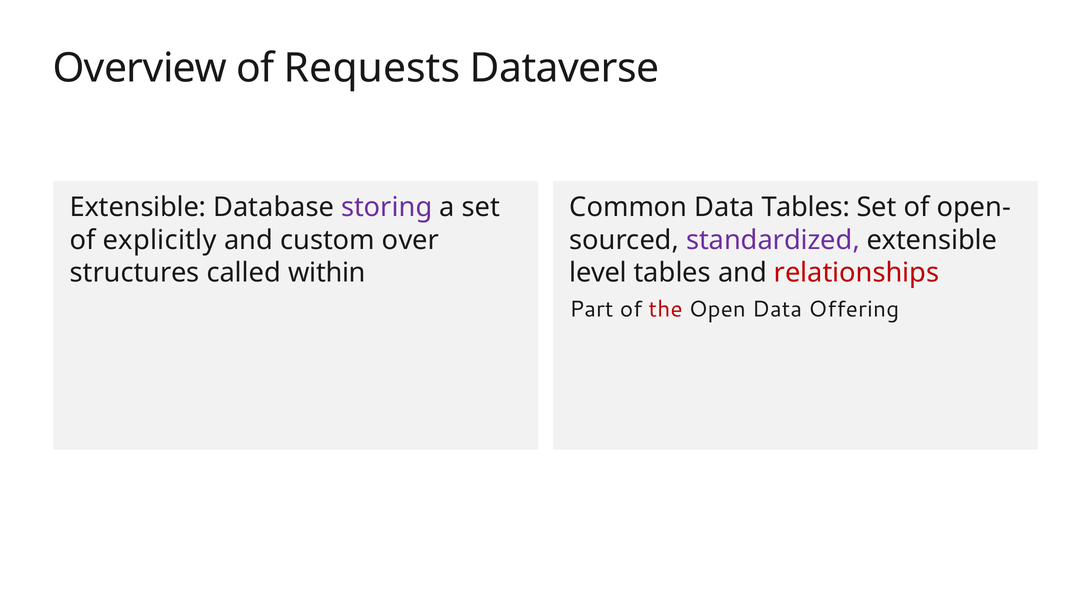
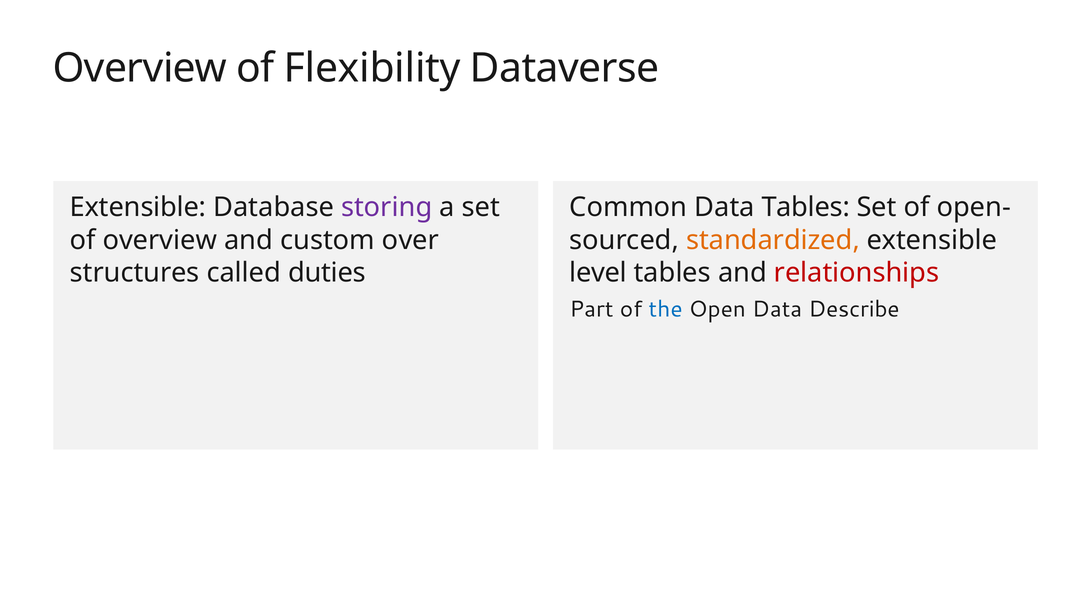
Requests: Requests -> Flexibility
of explicitly: explicitly -> overview
standardized colour: purple -> orange
within: within -> duties
the colour: red -> blue
Offering: Offering -> Describe
